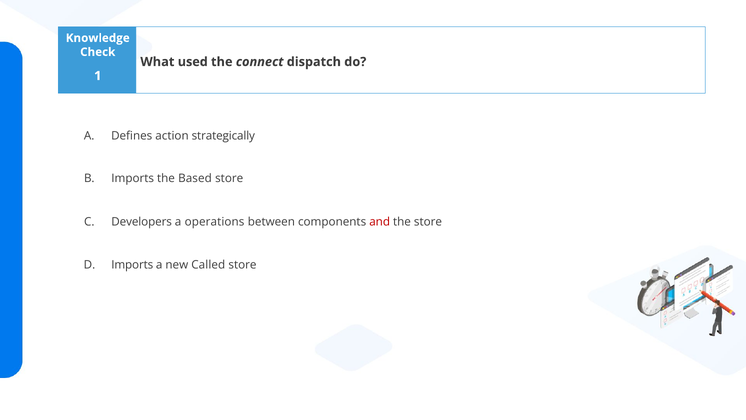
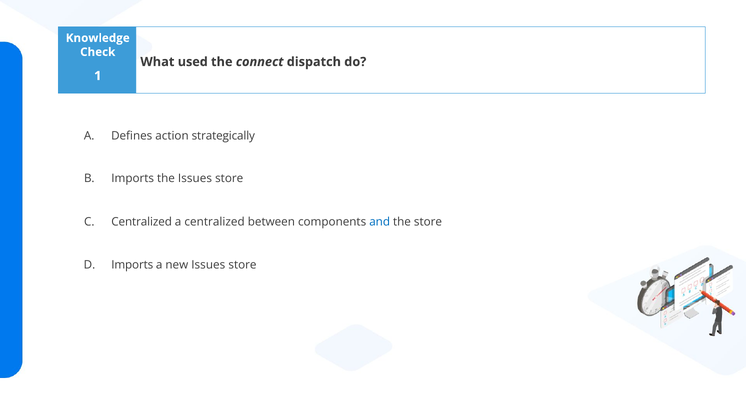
the Based: Based -> Issues
Developers at (142, 221): Developers -> Centralized
a operations: operations -> centralized
and colour: red -> blue
new Called: Called -> Issues
